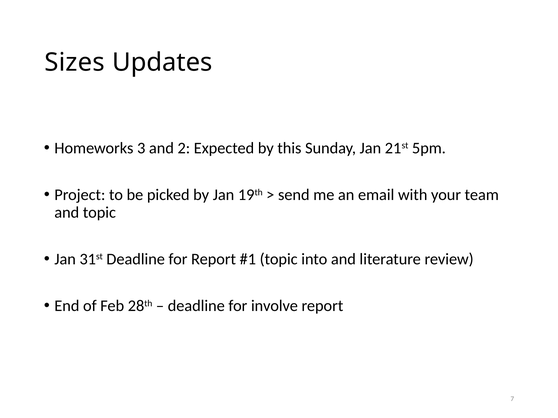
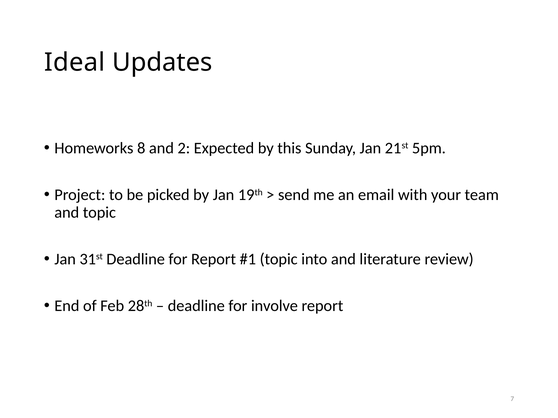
Sizes: Sizes -> Ideal
3: 3 -> 8
